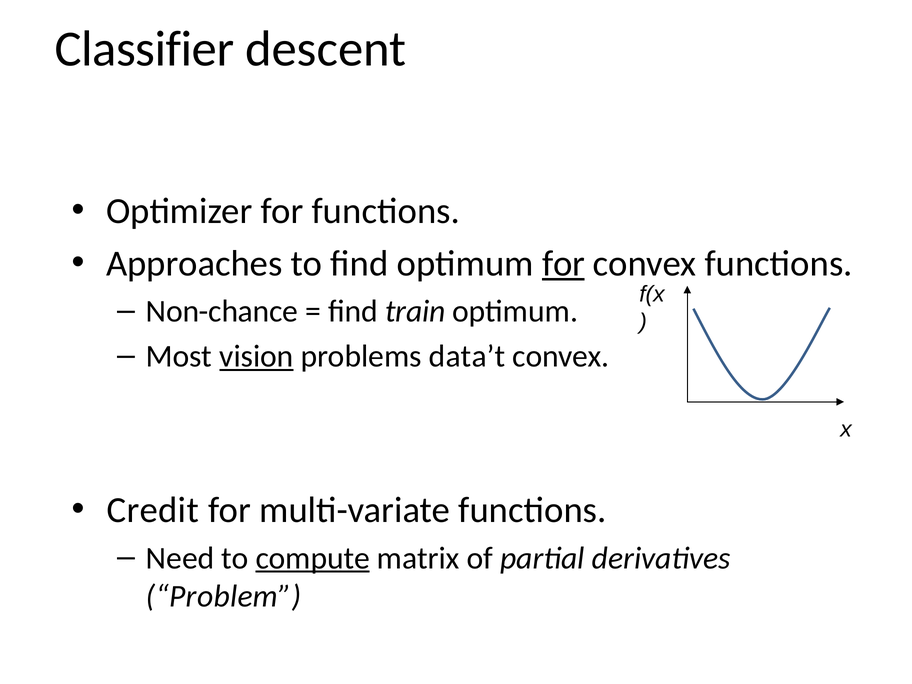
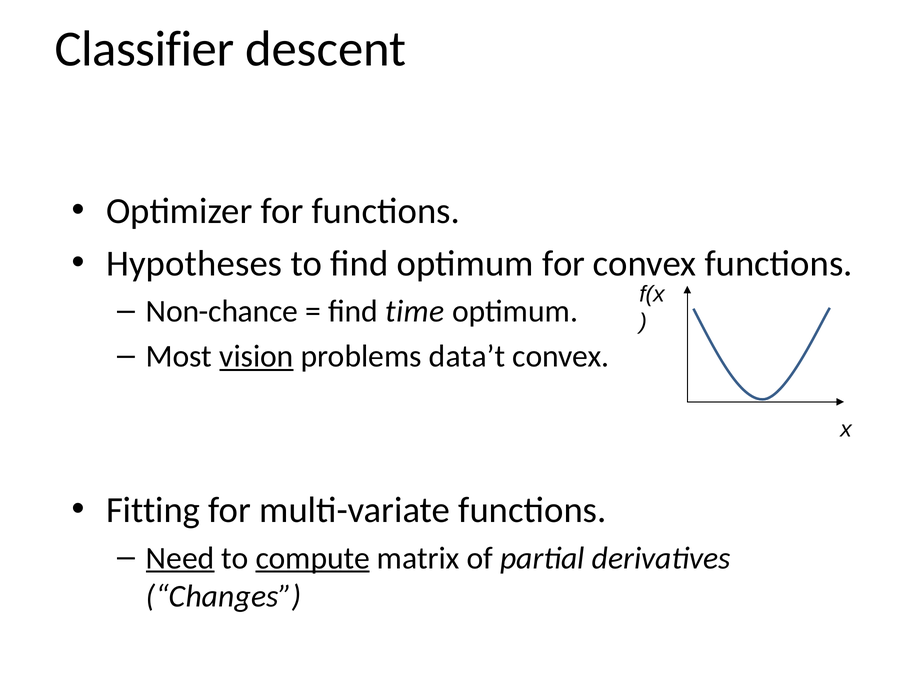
Approaches: Approaches -> Hypotheses
for at (564, 263) underline: present -> none
train: train -> time
Credit: Credit -> Fitting
Need underline: none -> present
Problem: Problem -> Changes
